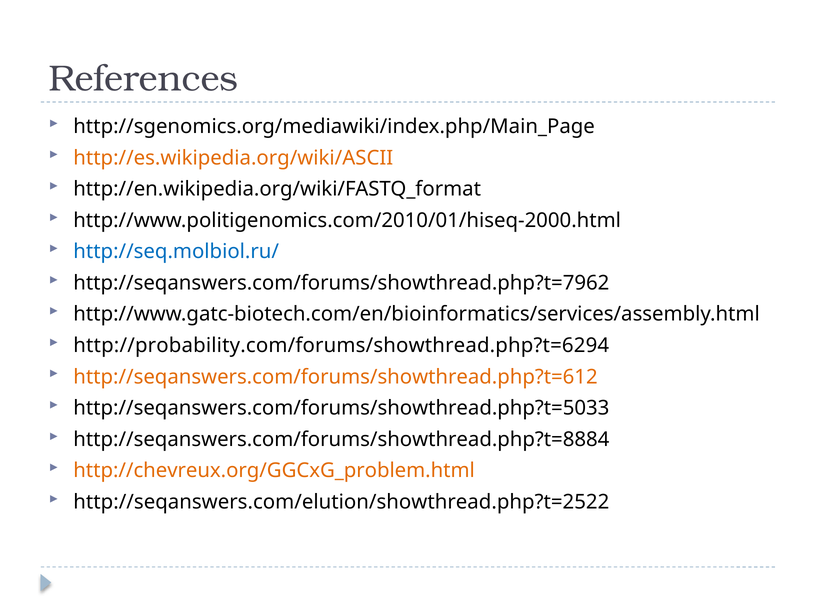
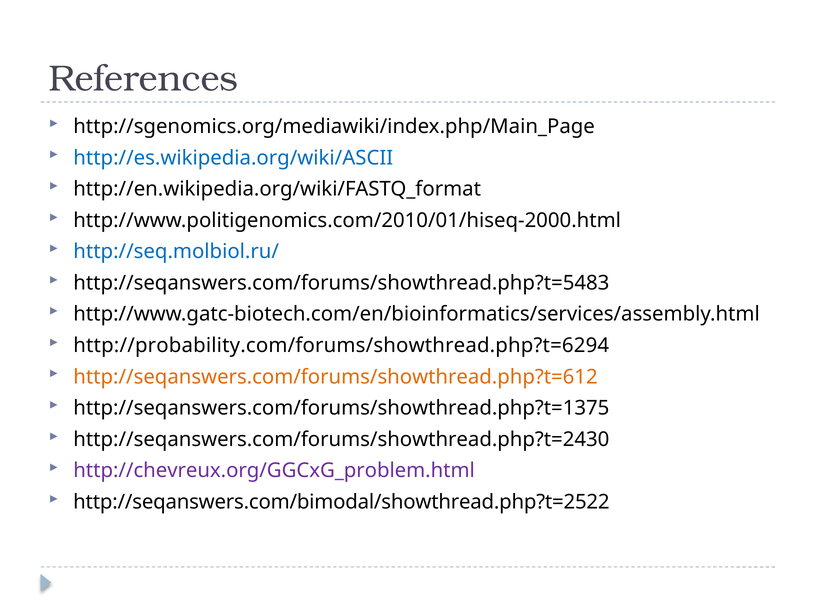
http://es.wikipedia.org/wiki/ASCII colour: orange -> blue
http://seqanswers.com/forums/showthread.php?t=7962: http://seqanswers.com/forums/showthread.php?t=7962 -> http://seqanswers.com/forums/showthread.php?t=5483
http://seqanswers.com/forums/showthread.php?t=5033: http://seqanswers.com/forums/showthread.php?t=5033 -> http://seqanswers.com/forums/showthread.php?t=1375
http://seqanswers.com/forums/showthread.php?t=8884: http://seqanswers.com/forums/showthread.php?t=8884 -> http://seqanswers.com/forums/showthread.php?t=2430
http://chevreux.org/GGCxG_problem.html colour: orange -> purple
http://seqanswers.com/elution/showthread.php?t=2522: http://seqanswers.com/elution/showthread.php?t=2522 -> http://seqanswers.com/bimodal/showthread.php?t=2522
